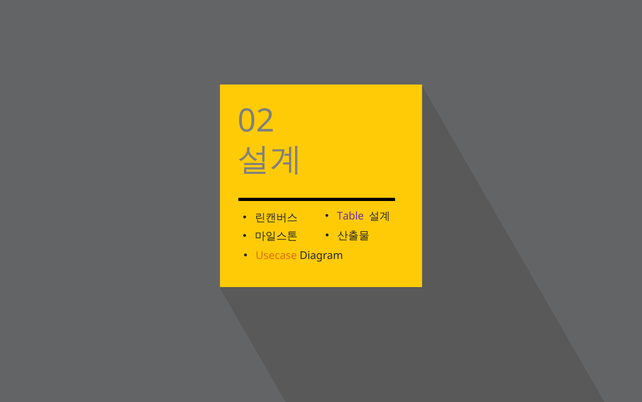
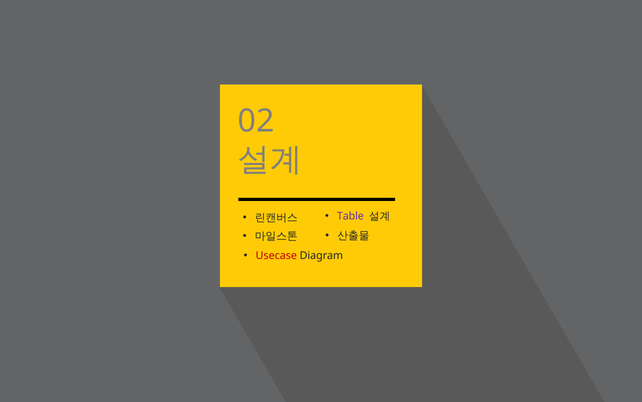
Usecase colour: orange -> red
